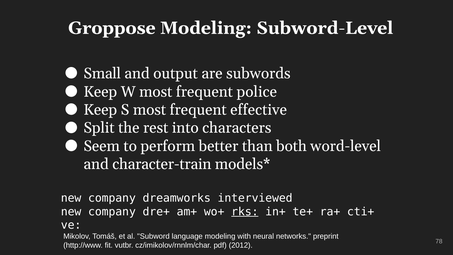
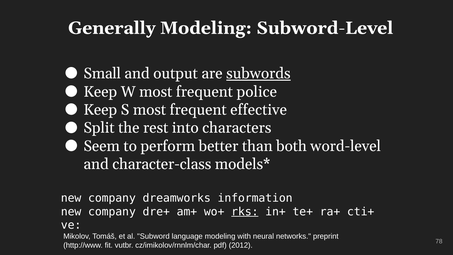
Groppose: Groppose -> Generally
subwords underline: none -> present
character-train: character-train -> character-class
interviewed: interviewed -> information
